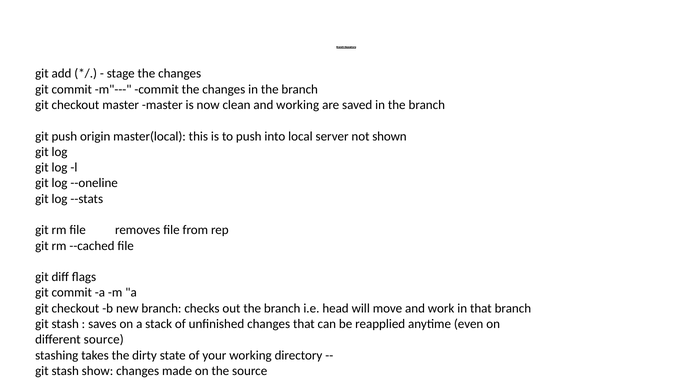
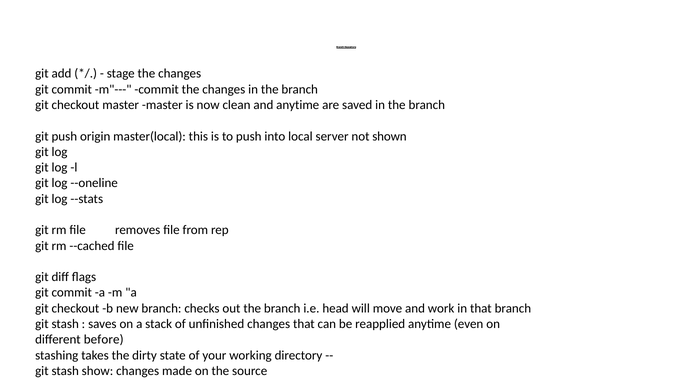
and working: working -> anytime
different source: source -> before
